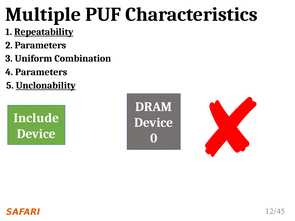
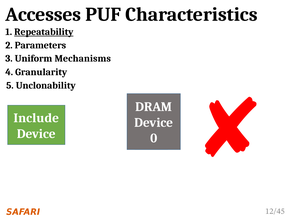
Multiple: Multiple -> Accesses
Combination: Combination -> Mechanisms
4 Parameters: Parameters -> Granularity
Unclonability underline: present -> none
